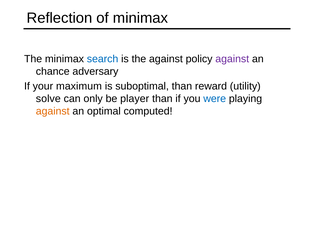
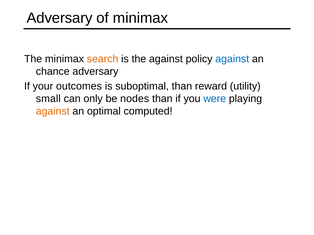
Reflection at (60, 18): Reflection -> Adversary
search colour: blue -> orange
against at (232, 59) colour: purple -> blue
maximum: maximum -> outcomes
solve: solve -> small
player: player -> nodes
